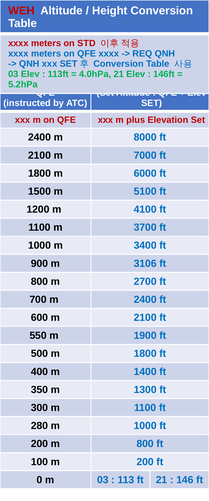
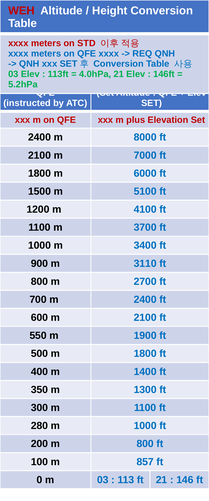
3106: 3106 -> 3110
m 200: 200 -> 857
